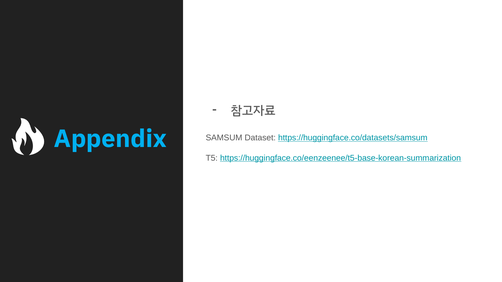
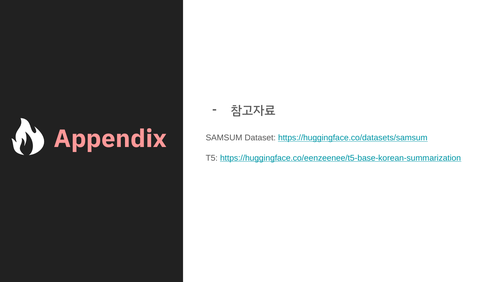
Appendix colour: light blue -> pink
